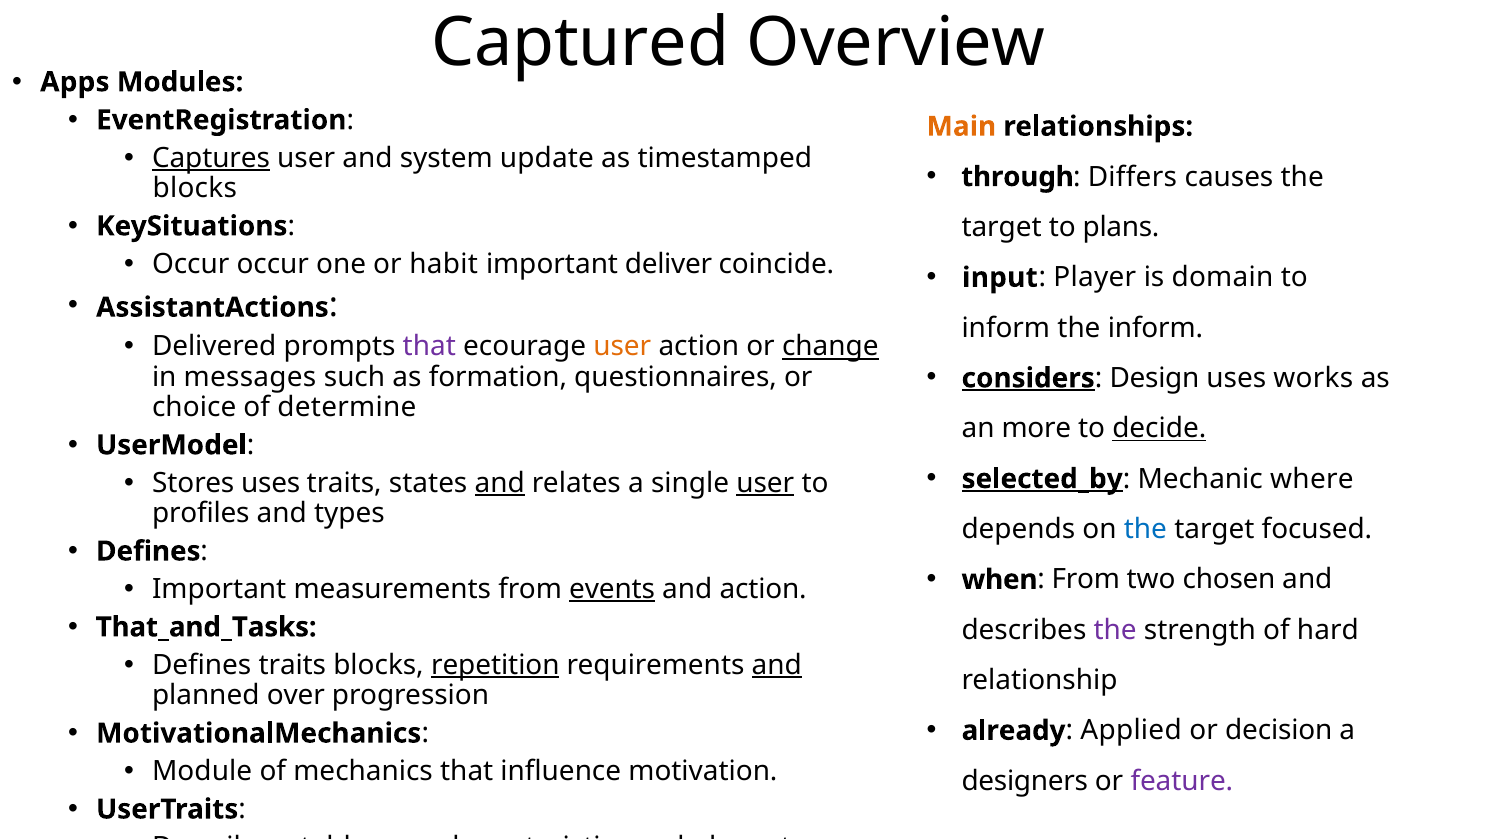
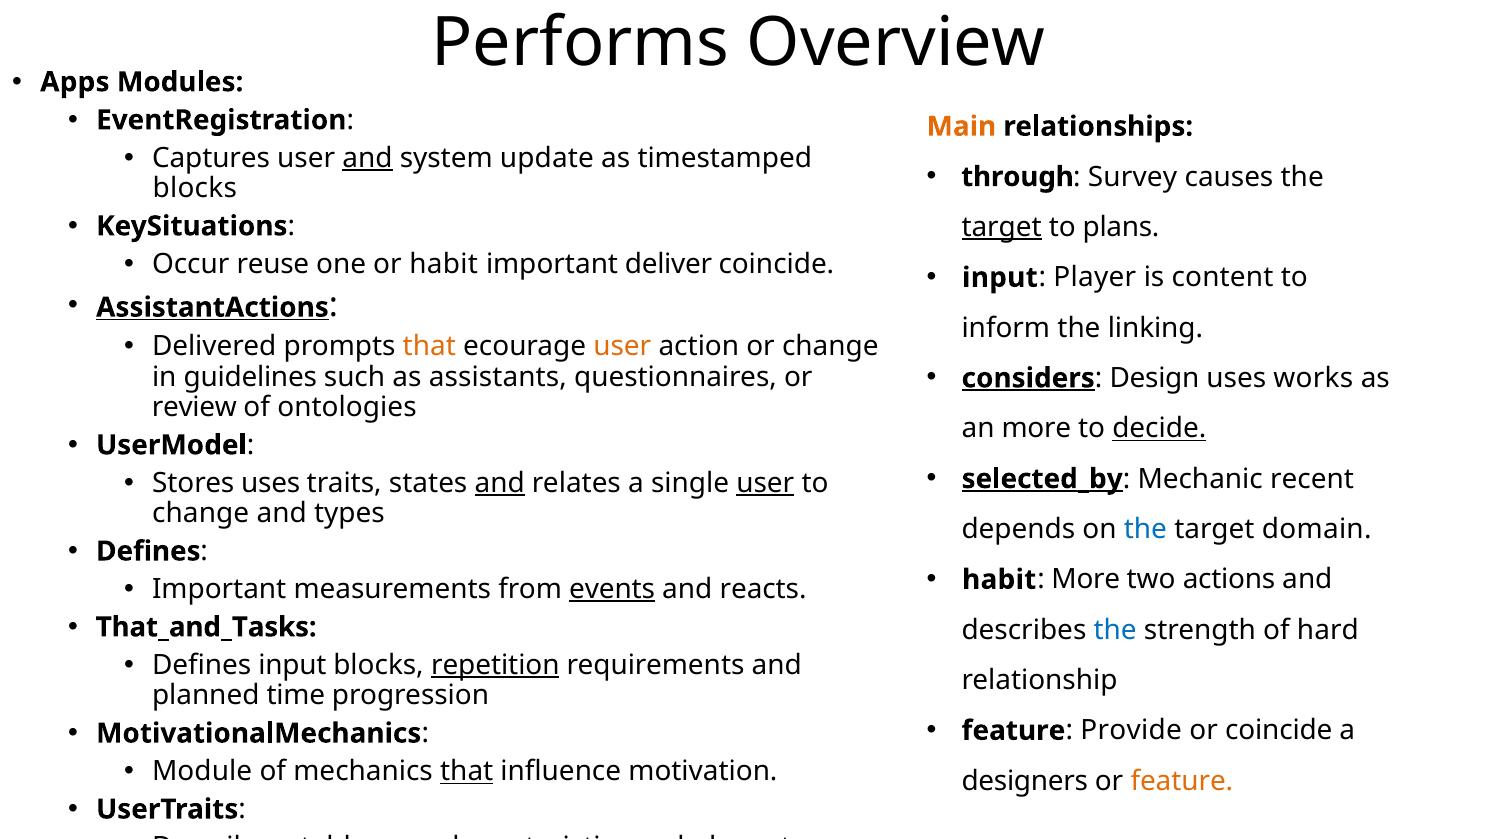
Captured: Captured -> Performs
Captures underline: present -> none
and at (367, 158) underline: none -> present
Differs: Differs -> Survey
target at (1002, 227) underline: none -> present
Occur occur: occur -> reuse
domain: domain -> content
AssistantActions underline: none -> present
the inform: inform -> linking
that at (429, 347) colour: purple -> orange
change at (830, 347) underline: present -> none
messages: messages -> guidelines
formation: formation -> assistants
choice: choice -> review
determine: determine -> ontologies
where: where -> recent
profiles at (201, 513): profiles -> change
focused: focused -> domain
when at (999, 579): when -> habit
From at (1086, 579): From -> More
chosen: chosen -> actions
and action: action -> reacts
the at (1115, 630) colour: purple -> blue
Defines traits: traits -> input
and at (777, 665) underline: present -> none
over: over -> time
already at (1014, 730): already -> feature
Applied: Applied -> Provide
or decision: decision -> coincide
that at (467, 771) underline: none -> present
feature at (1182, 781) colour: purple -> orange
